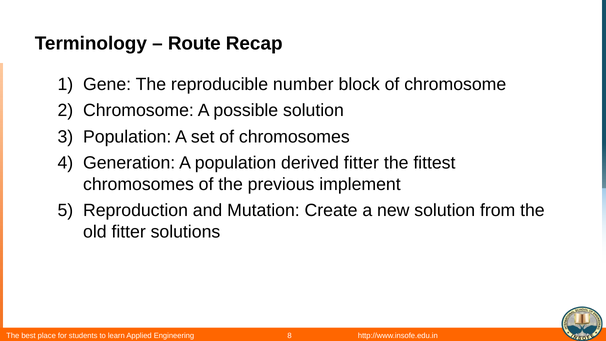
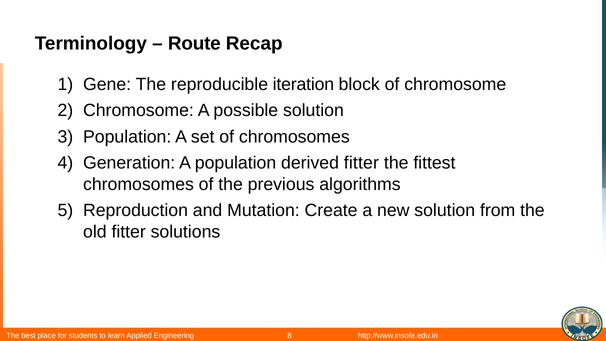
number: number -> iteration
implement: implement -> algorithms
